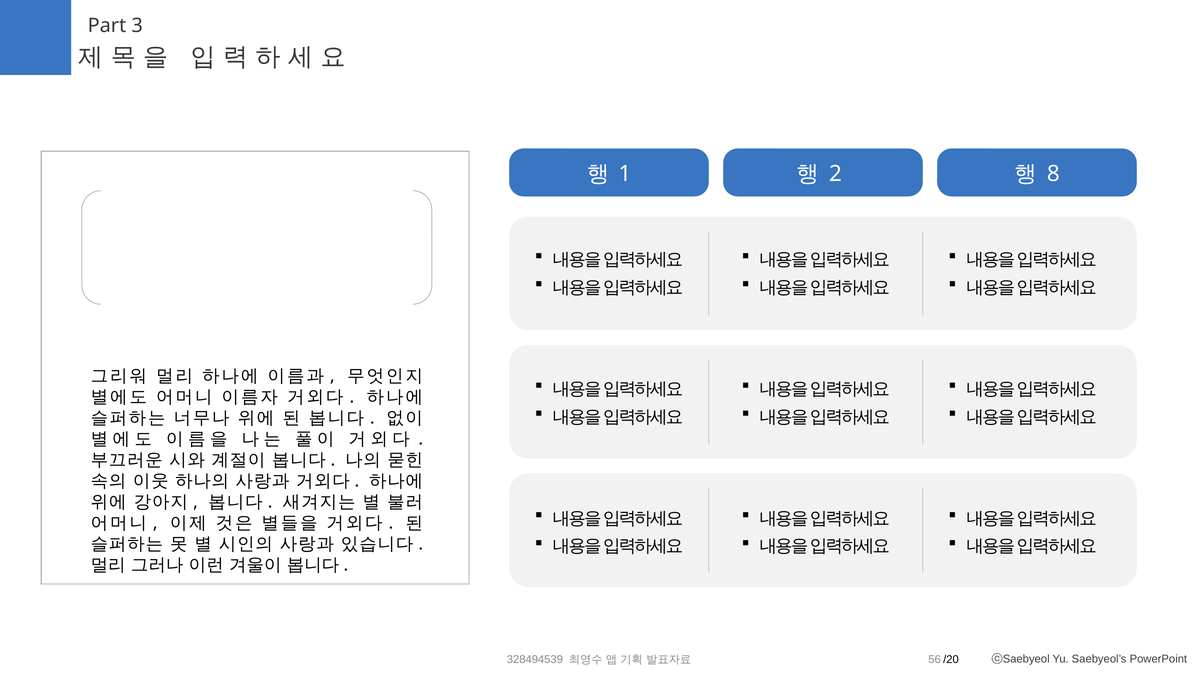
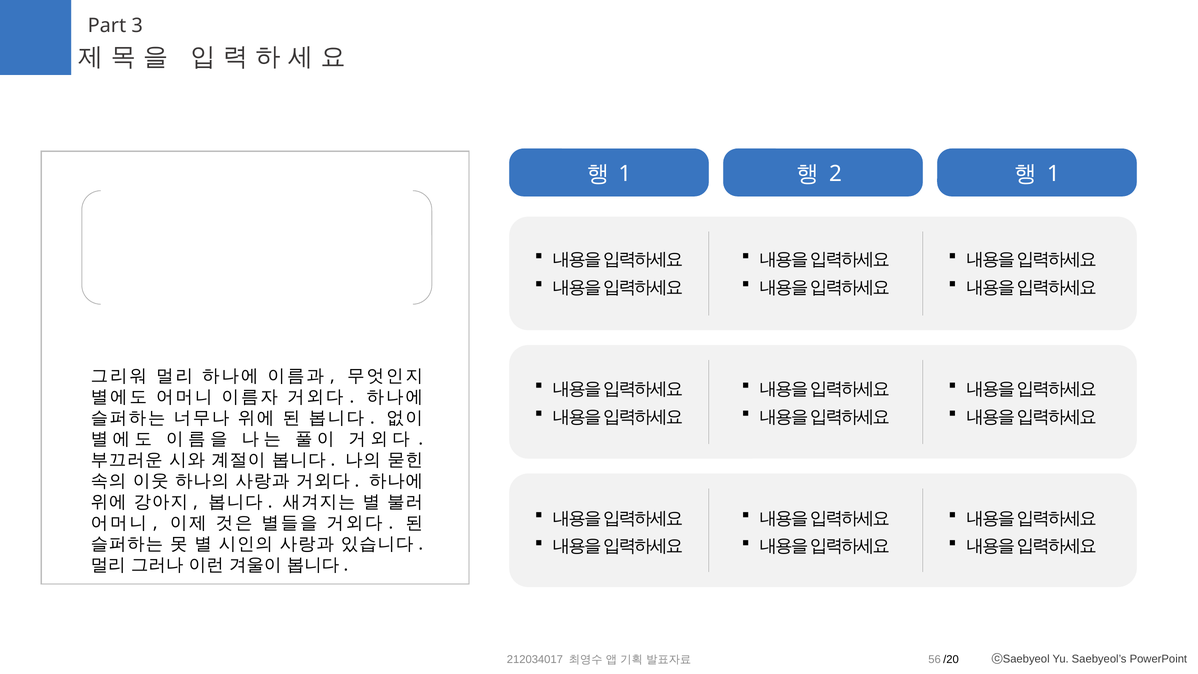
8 at (1053, 174): 8 -> 1
328494539: 328494539 -> 212034017
